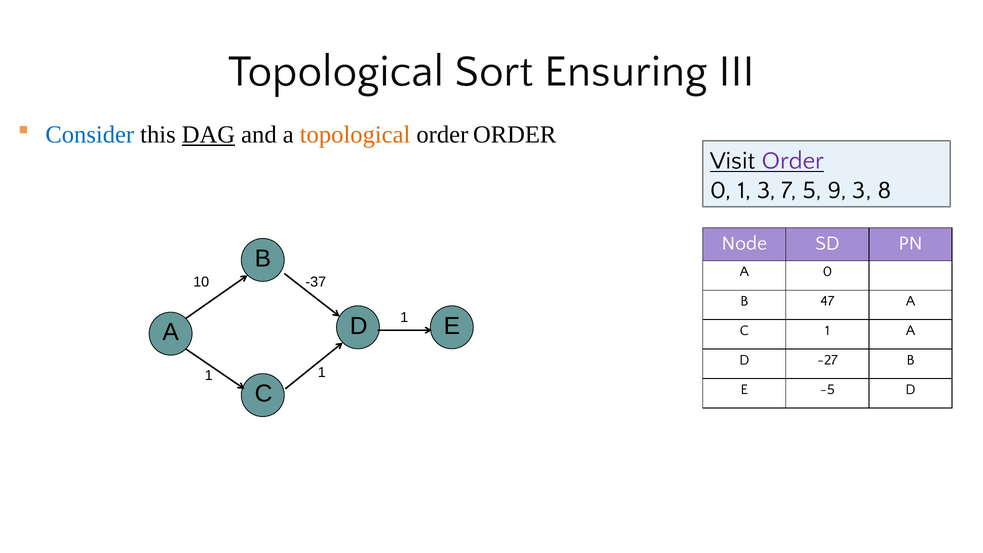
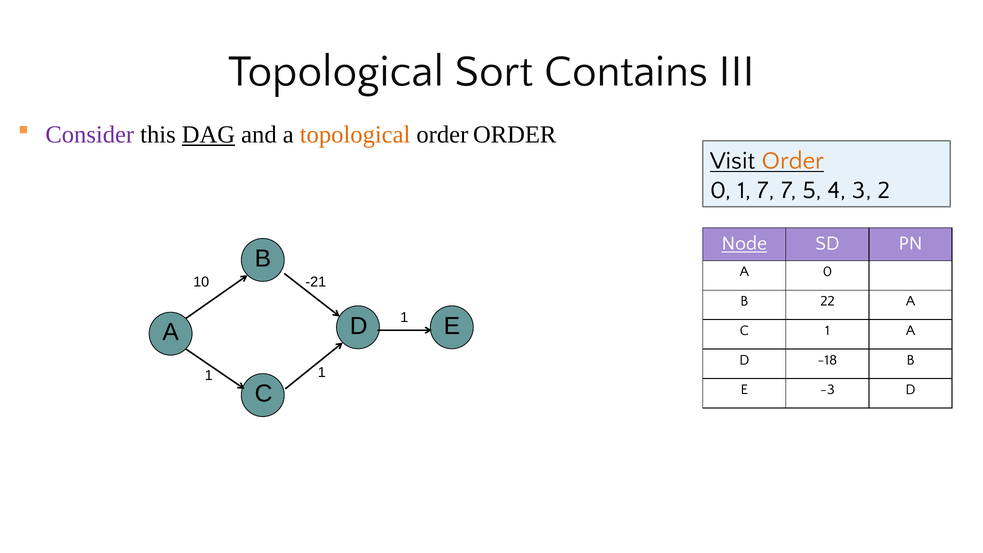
Ensuring: Ensuring -> Contains
Consider colour: blue -> purple
Order at (793, 161) colour: purple -> orange
1 3: 3 -> 7
9: 9 -> 4
8: 8 -> 2
Node underline: none -> present
-37: -37 -> -21
47: 47 -> 22
-27: -27 -> -18
-5: -5 -> -3
